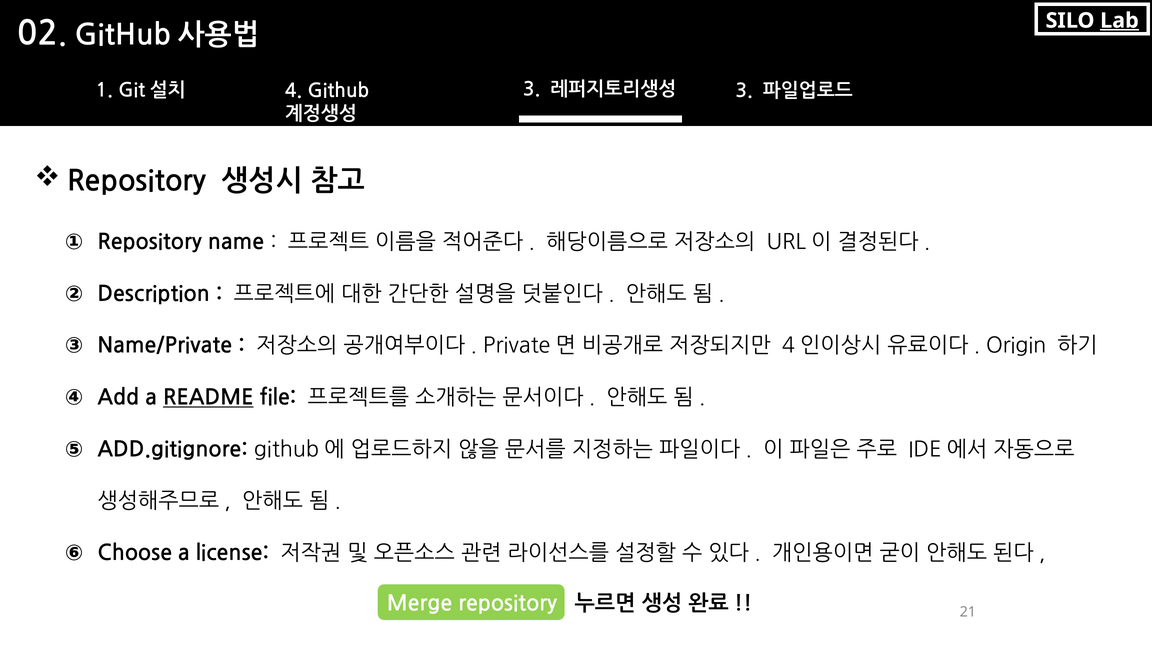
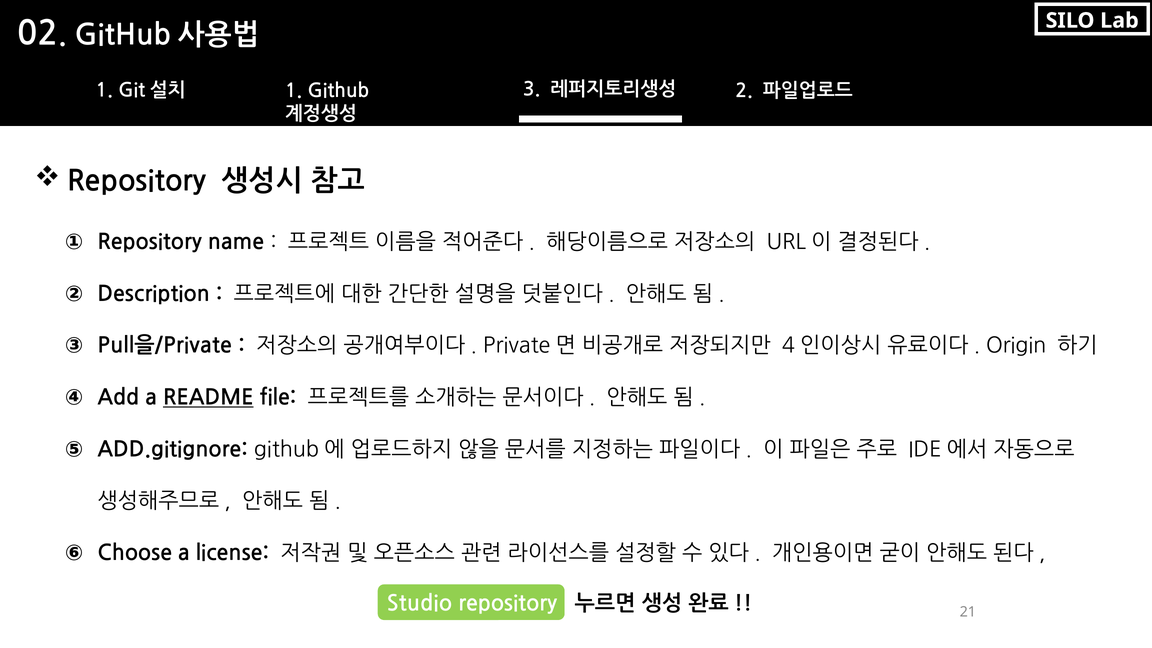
Lab underline: present -> none
3 at (744, 91): 3 -> 2
4 at (294, 91): 4 -> 1
Name/Private: Name/Private -> Pull을/Private
Merge: Merge -> Studio
